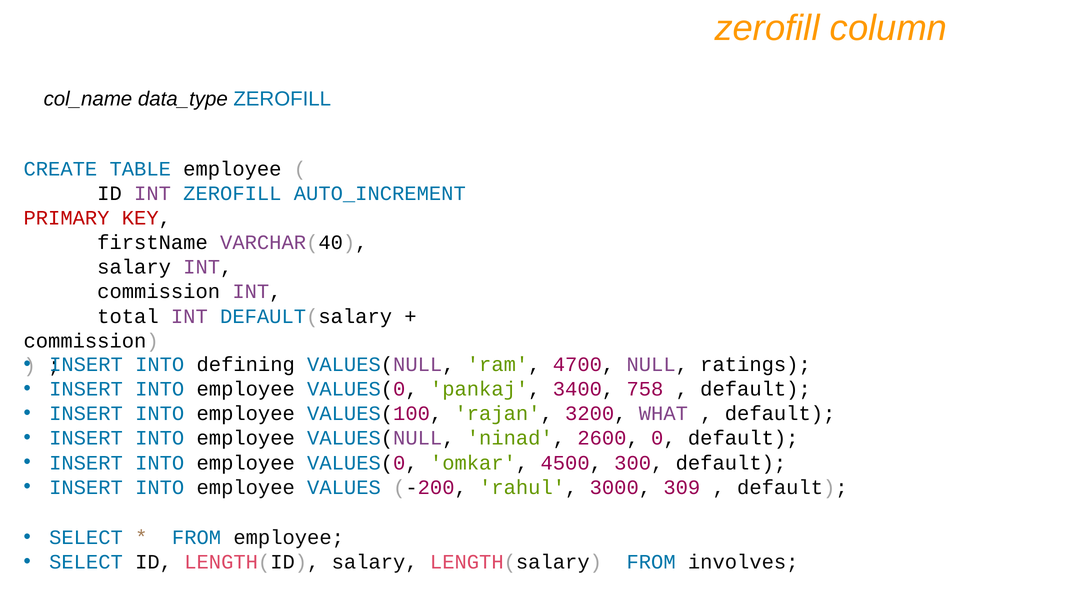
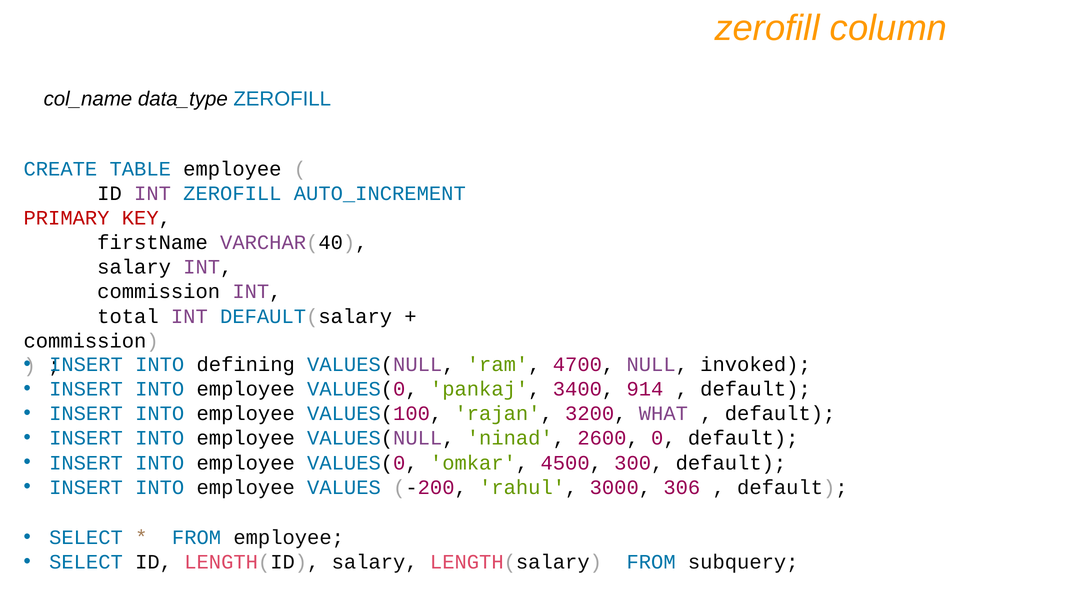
ratings: ratings -> invoked
758: 758 -> 914
309: 309 -> 306
involves: involves -> subquery
